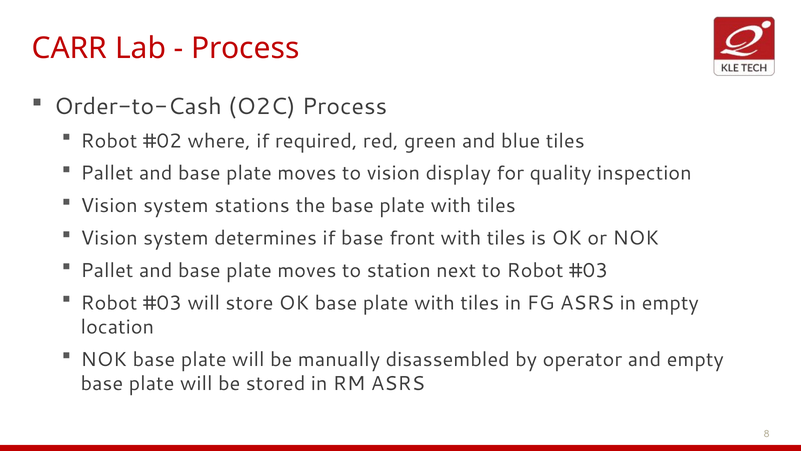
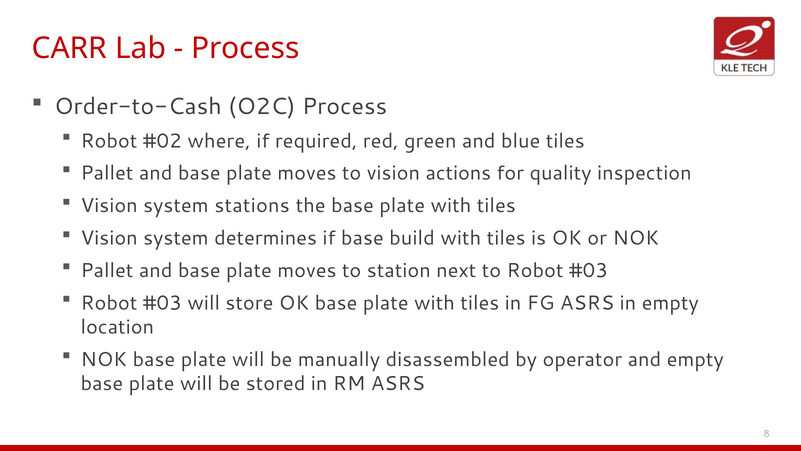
display: display -> actions
front: front -> build
